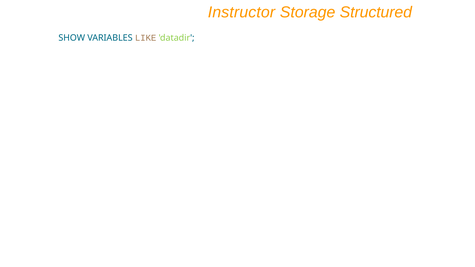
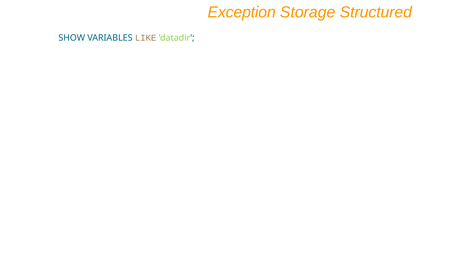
Instructor: Instructor -> Exception
